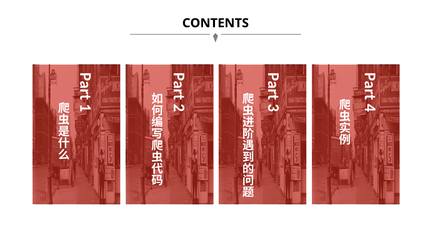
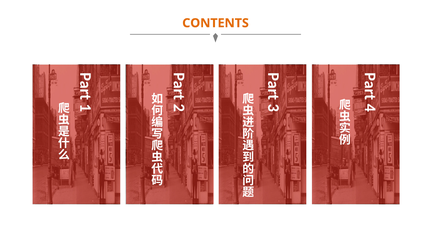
CONTENTS colour: black -> orange
